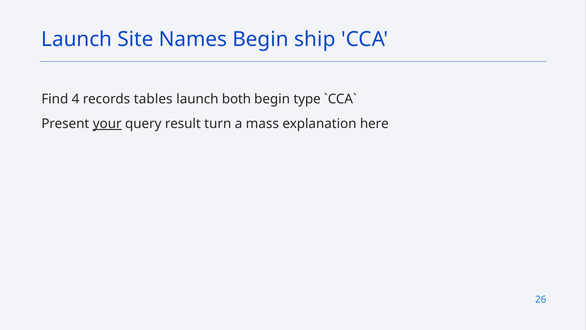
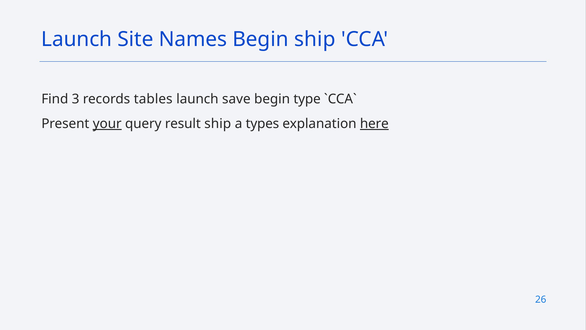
4: 4 -> 3
both: both -> save
result turn: turn -> ship
mass: mass -> types
here underline: none -> present
